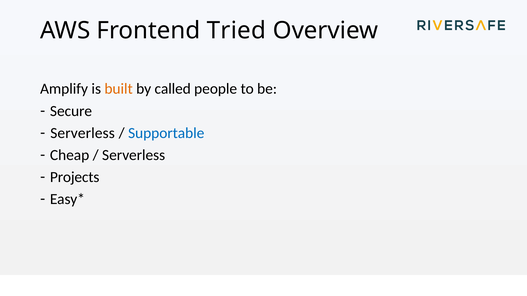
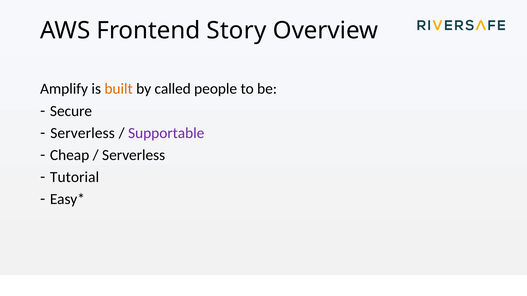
Tried: Tried -> Story
Supportable colour: blue -> purple
Projects: Projects -> Tutorial
